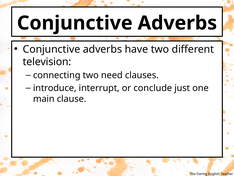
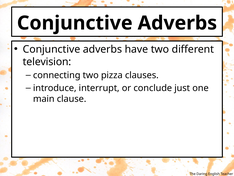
need: need -> pizza
